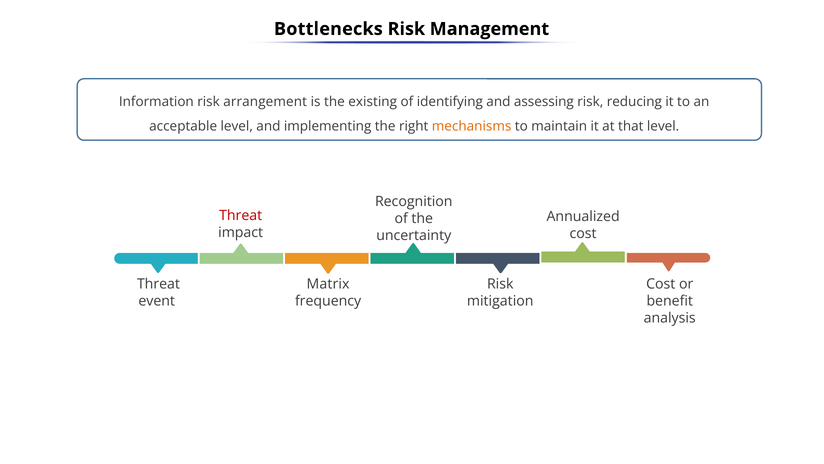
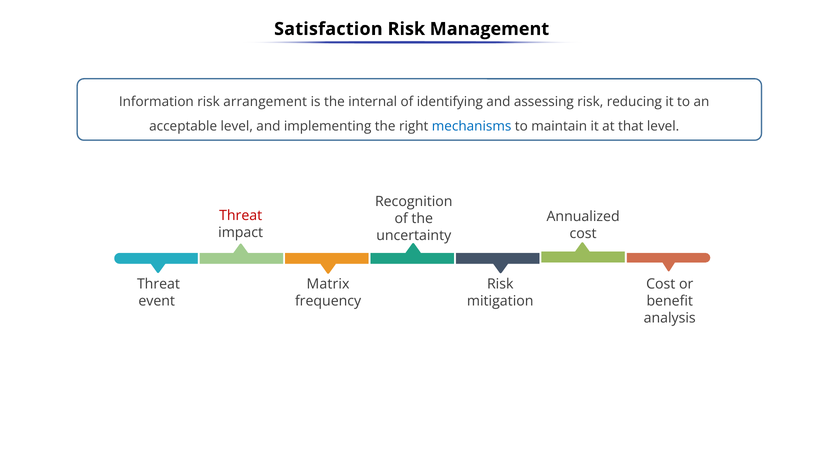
Bottlenecks: Bottlenecks -> Satisfaction
existing: existing -> internal
mechanisms colour: orange -> blue
